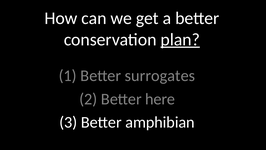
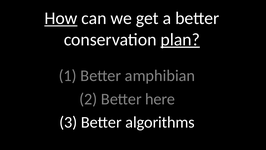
How underline: none -> present
surrogates: surrogates -> amphibian
amphibian: amphibian -> algorithms
